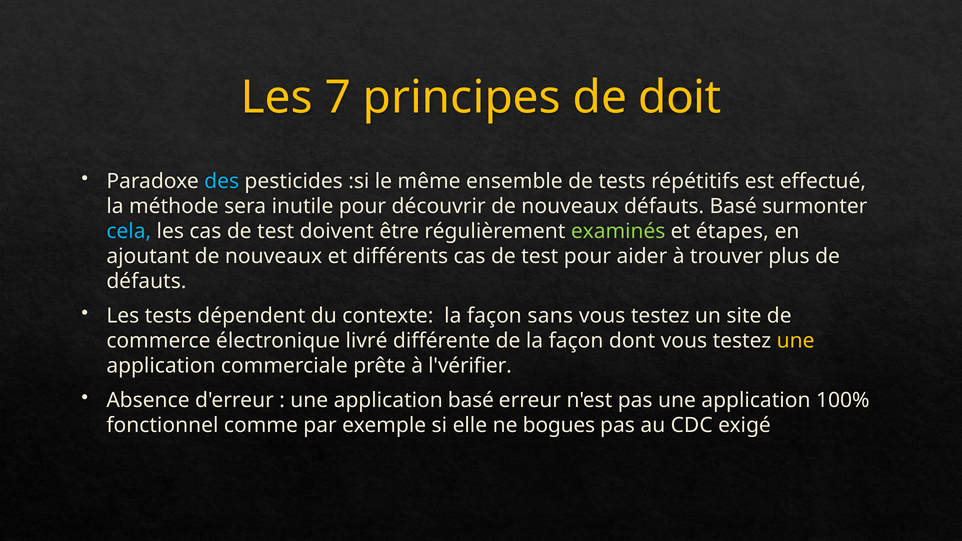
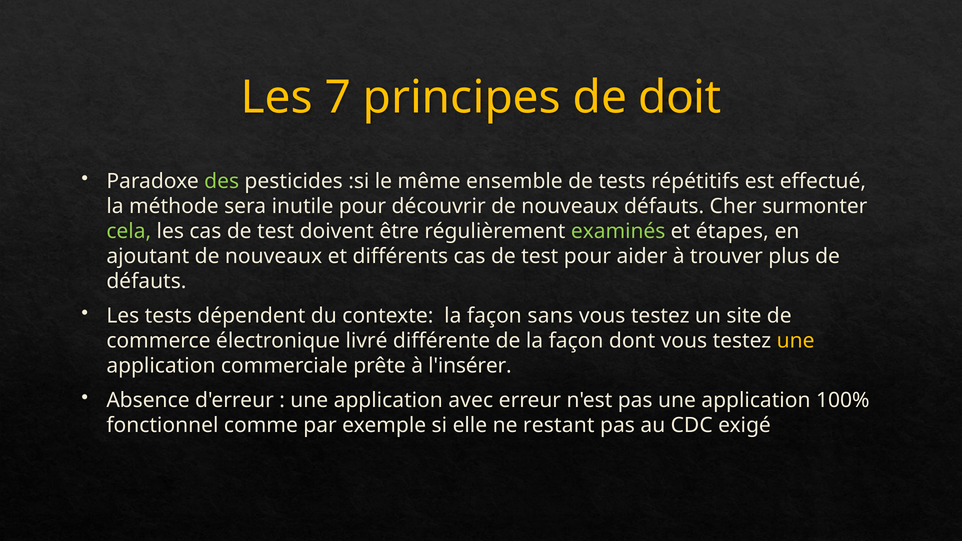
des colour: light blue -> light green
défauts Basé: Basé -> Cher
cela colour: light blue -> light green
l'vérifier: l'vérifier -> l'insérer
application basé: basé -> avec
bogues: bogues -> restant
